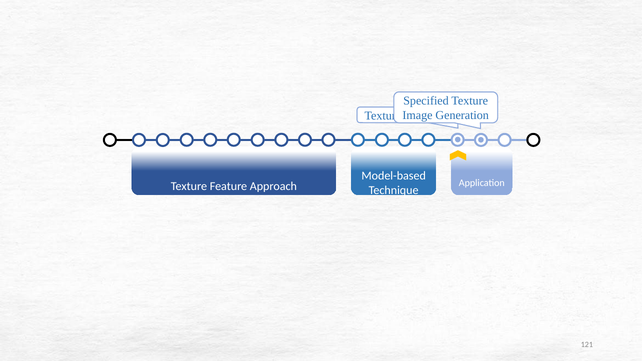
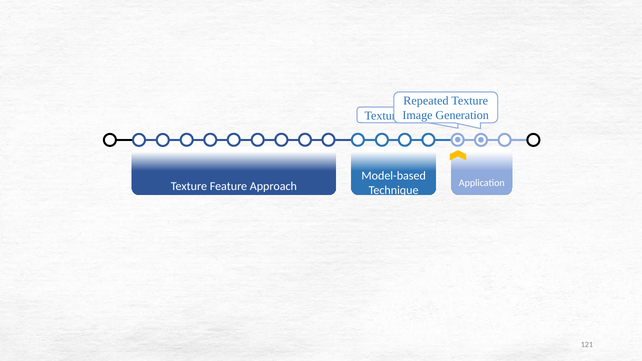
Specified: Specified -> Repeated
